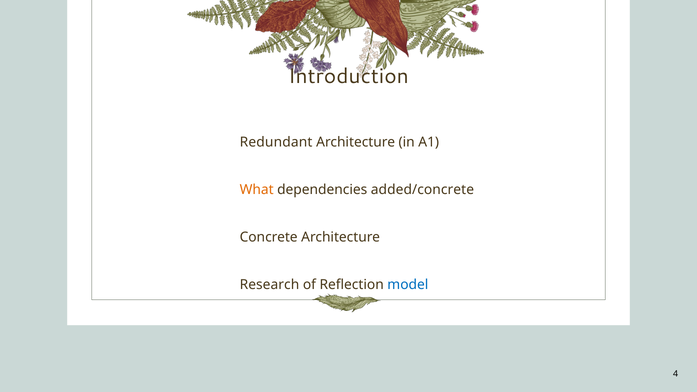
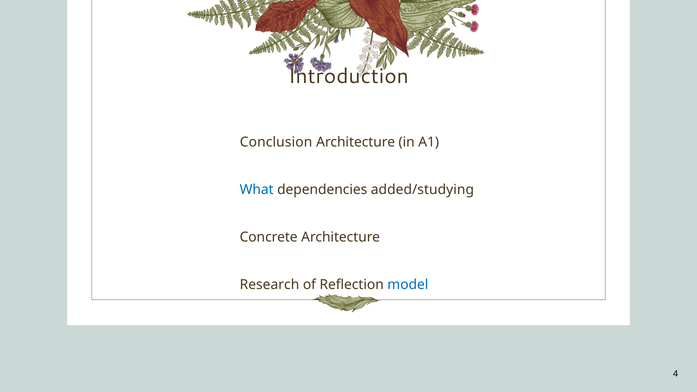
Redundant: Redundant -> Conclusion
What colour: orange -> blue
added/concrete: added/concrete -> added/studying
